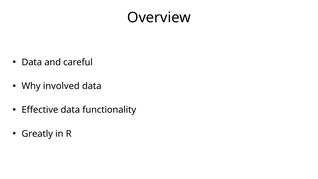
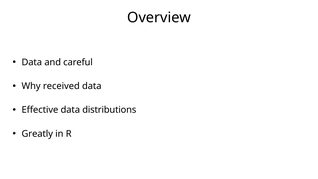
involved: involved -> received
functionality: functionality -> distributions
